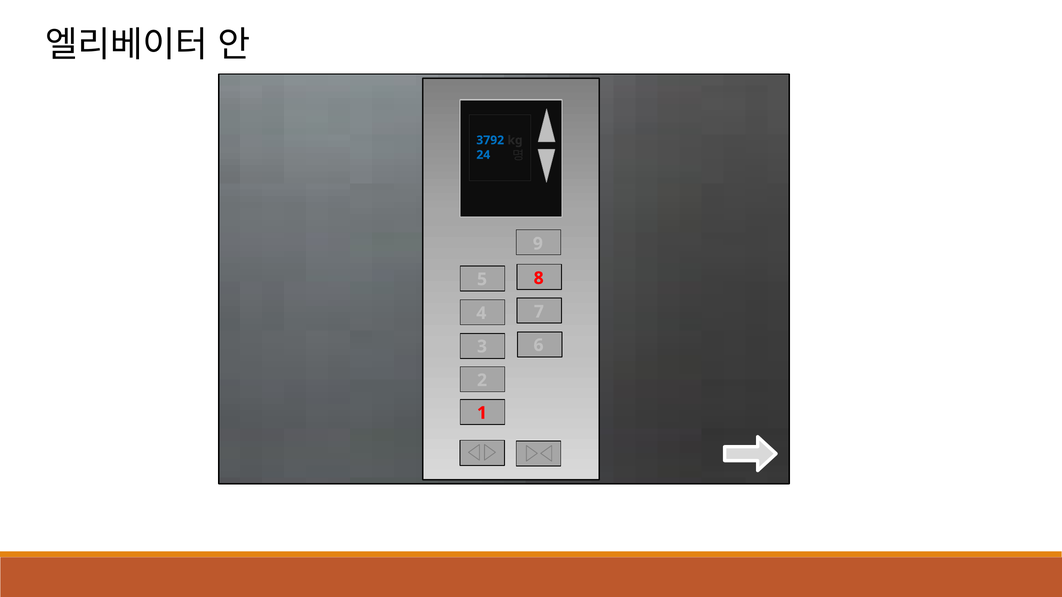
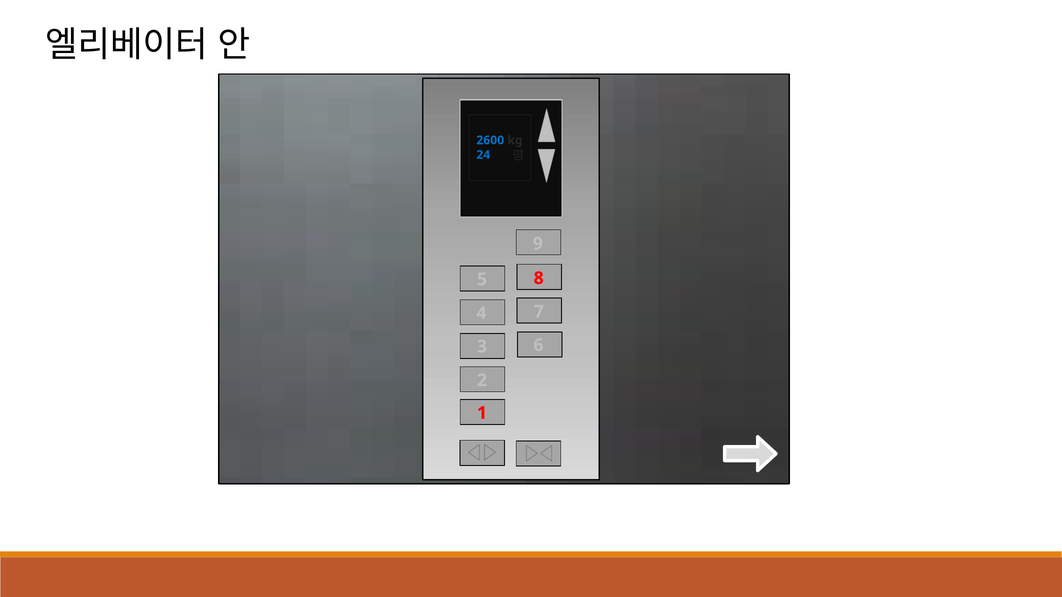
3792: 3792 -> 2600
